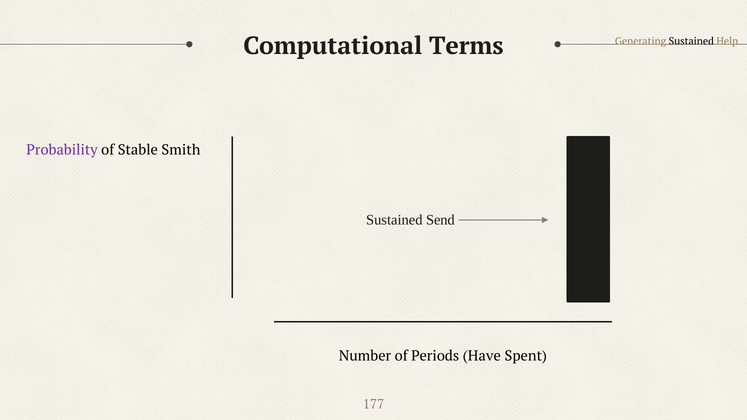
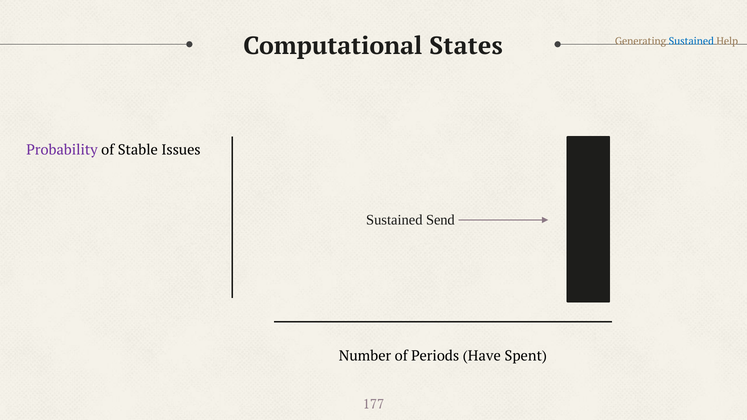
Terms: Terms -> States
Sustained at (691, 41) colour: black -> blue
Smith: Smith -> Issues
